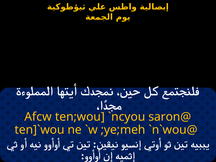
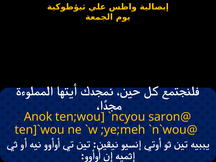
Afcw: Afcw -> Anok
